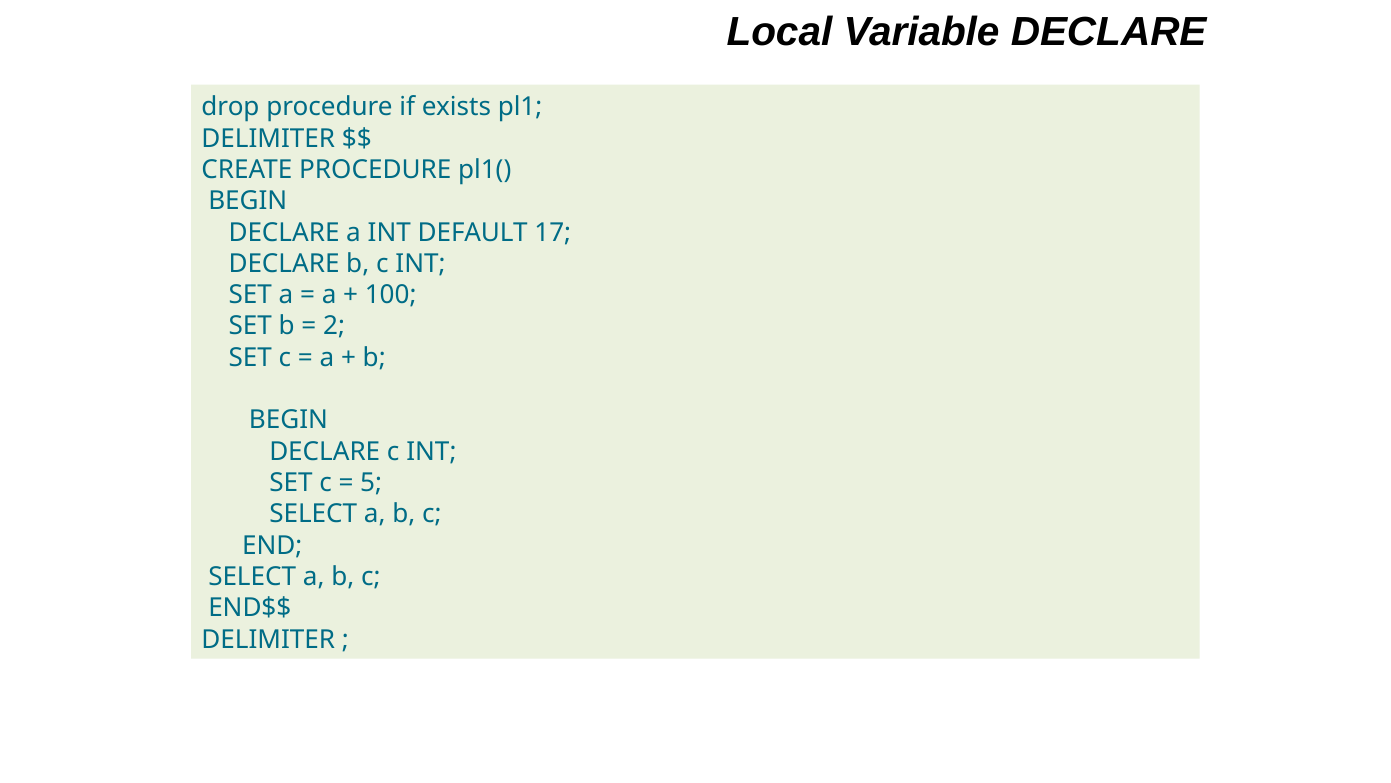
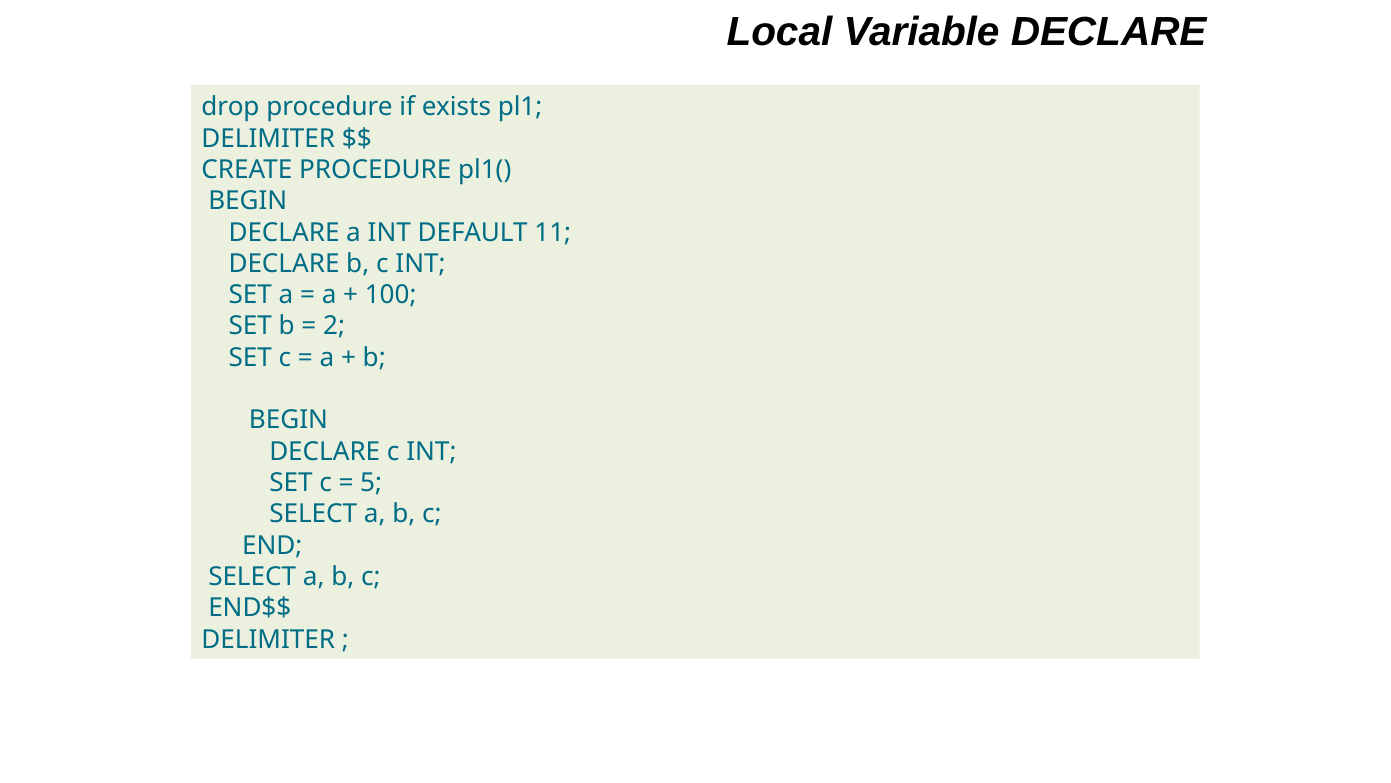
17: 17 -> 11
